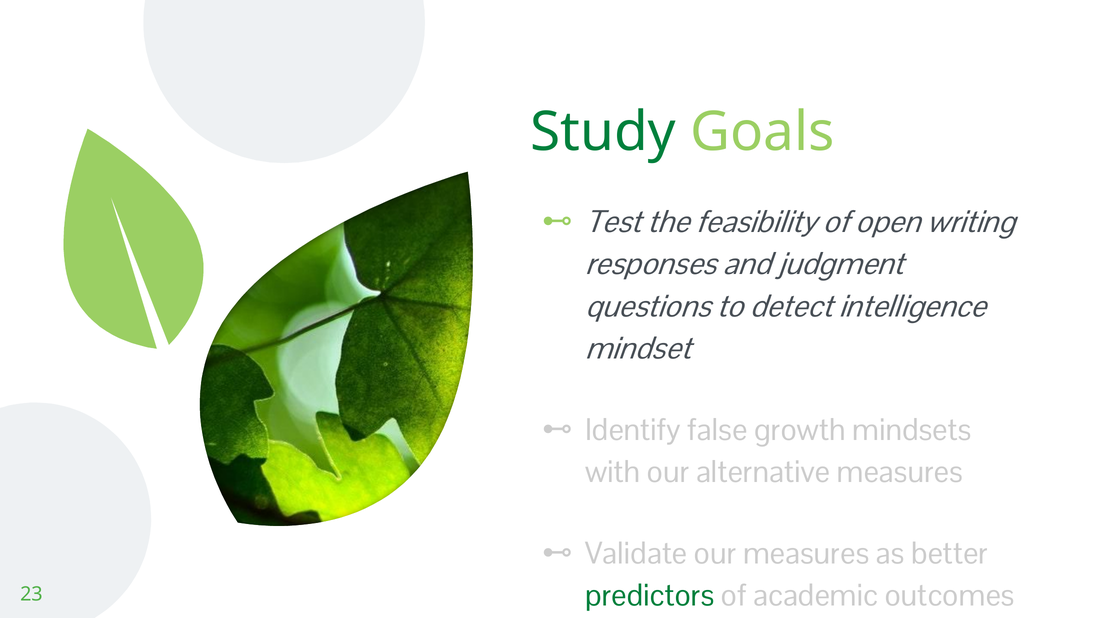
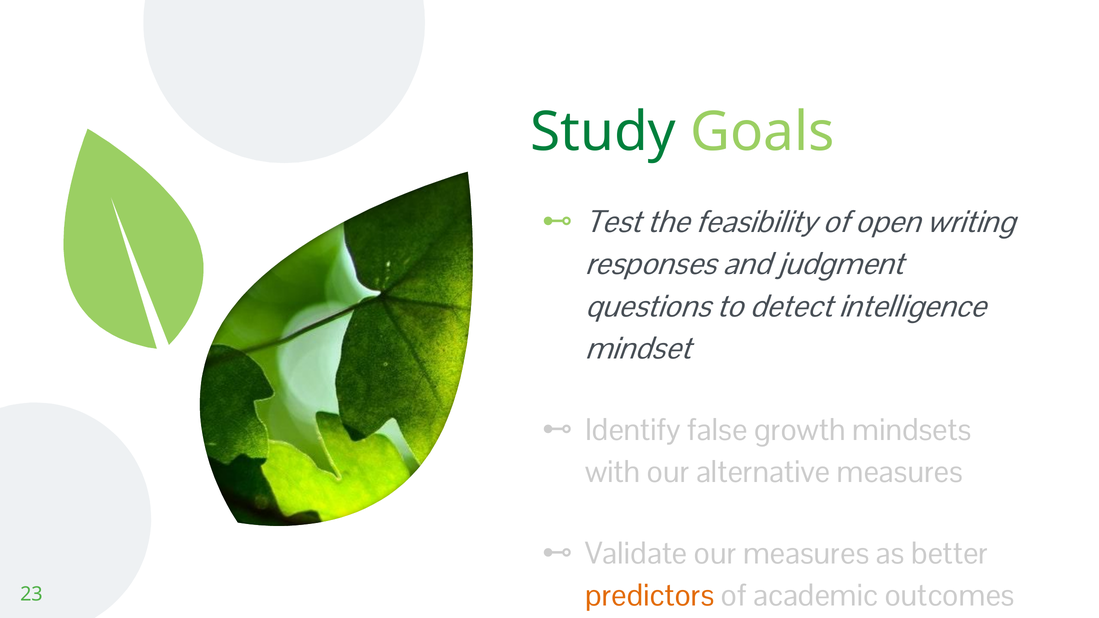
predictors colour: green -> orange
